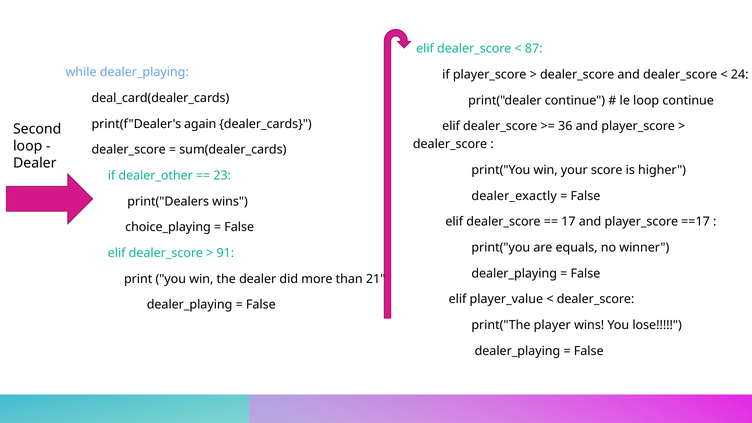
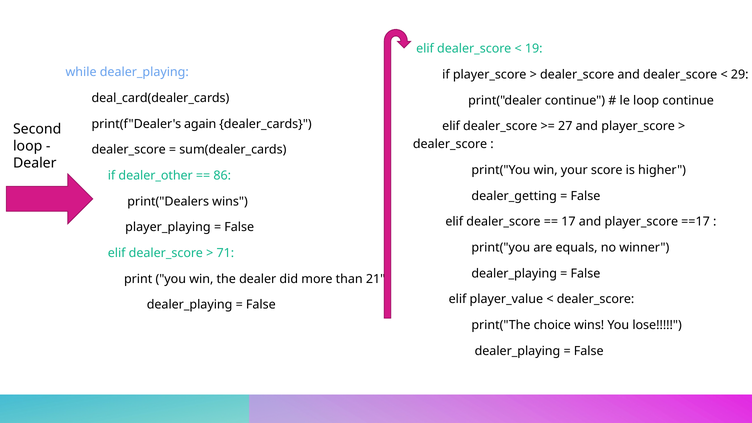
87: 87 -> 19
24: 24 -> 29
36: 36 -> 27
23: 23 -> 86
dealer_exactly: dealer_exactly -> dealer_getting
choice_playing: choice_playing -> player_playing
91: 91 -> 71
player: player -> choice
